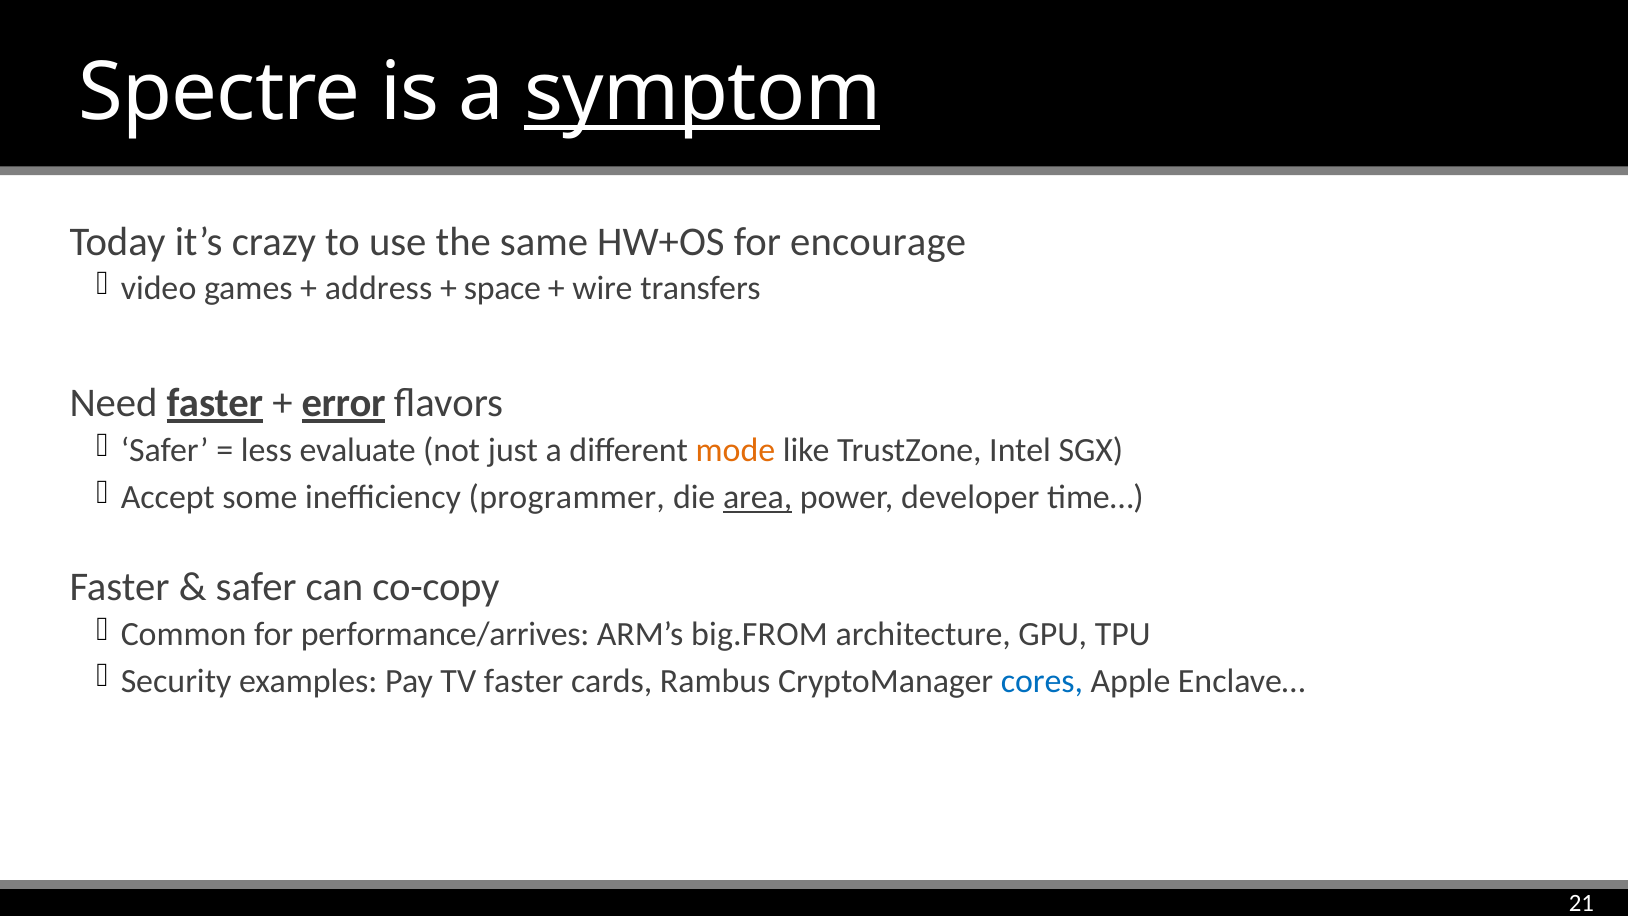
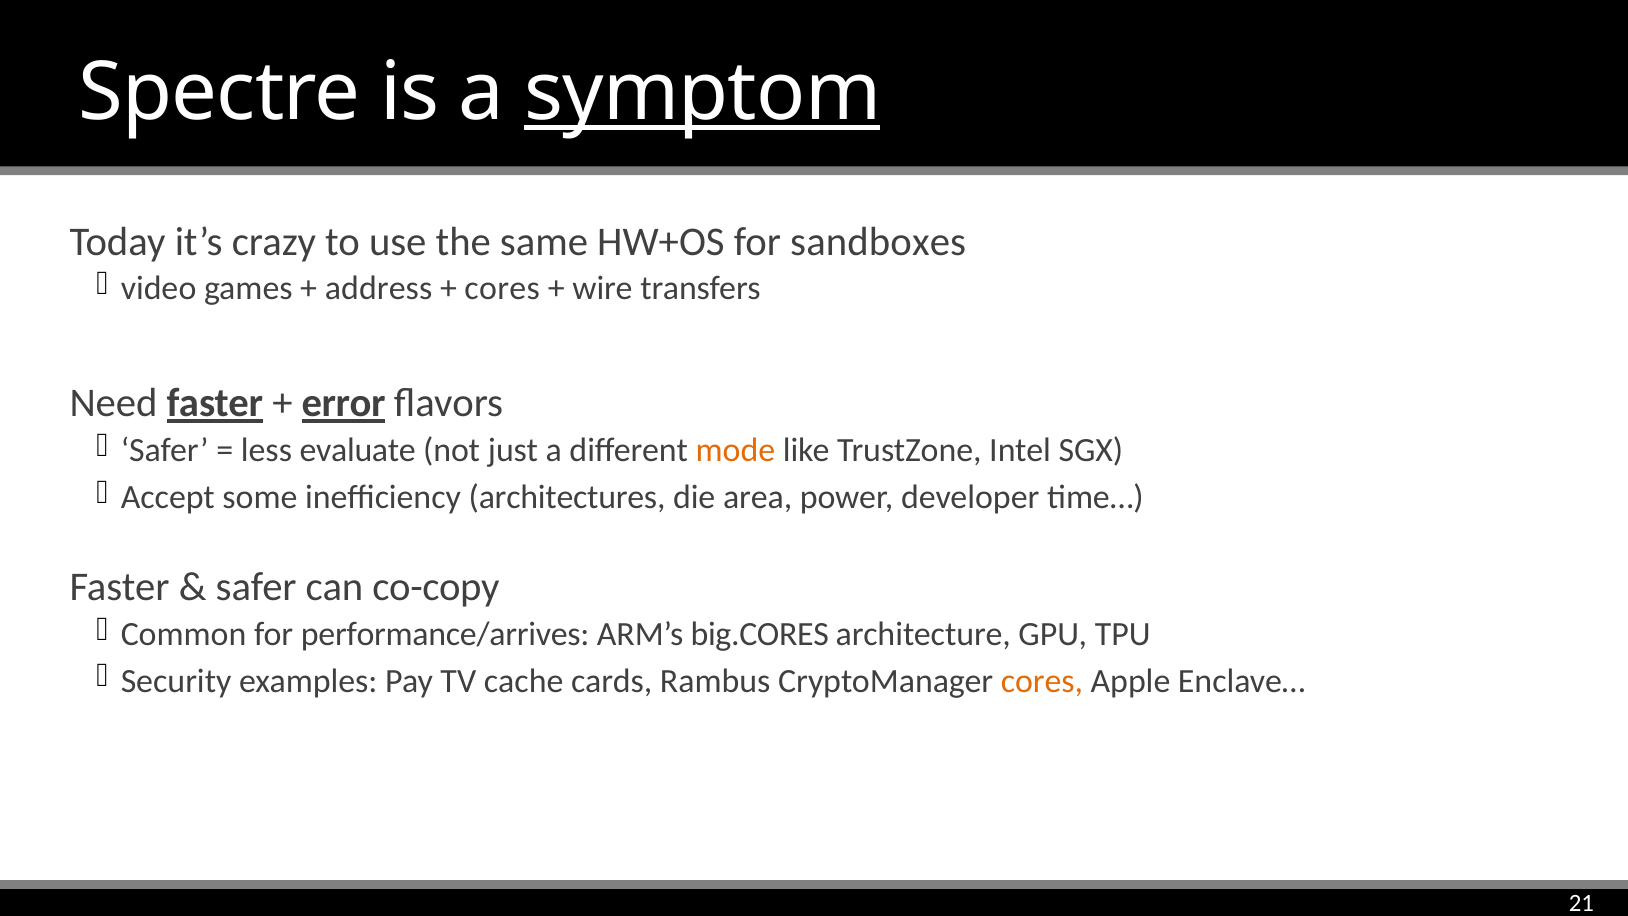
encourage: encourage -> sandboxes
space at (502, 289): space -> cores
programmer: programmer -> architectures
area underline: present -> none
big.FROM: big.FROM -> big.CORES
TV faster: faster -> cache
cores at (1042, 681) colour: blue -> orange
